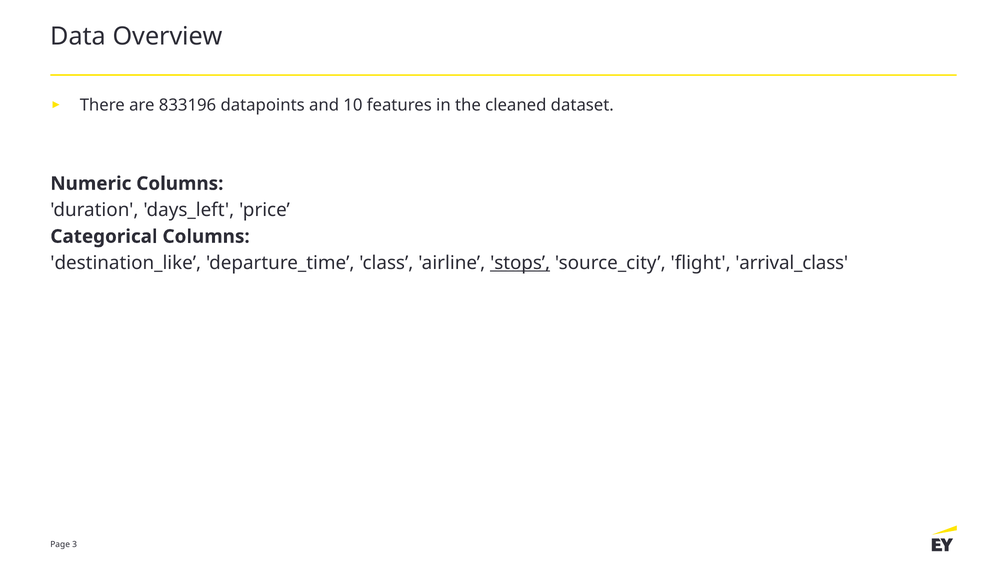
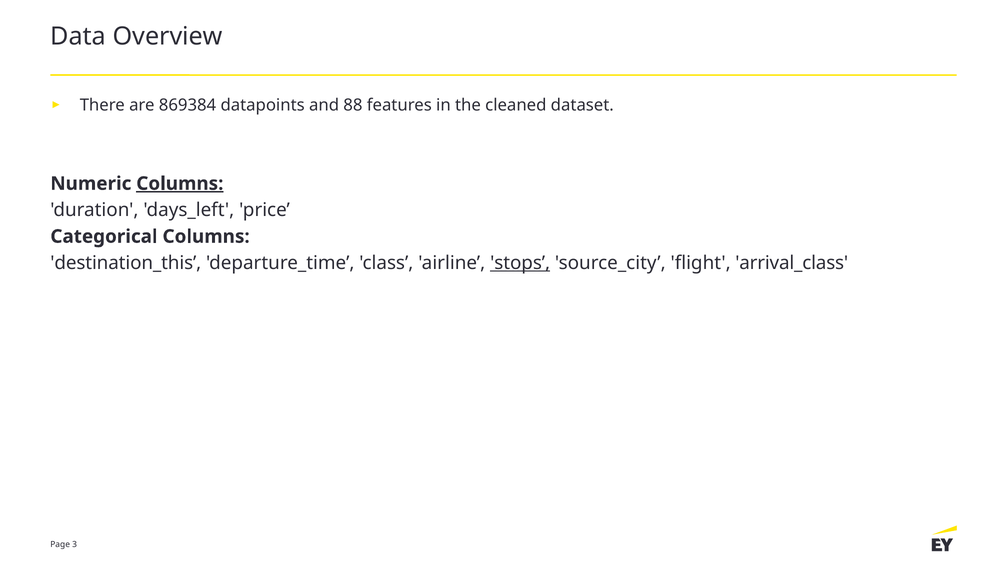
833196: 833196 -> 869384
10: 10 -> 88
Columns at (180, 183) underline: none -> present
destination_like: destination_like -> destination_this
